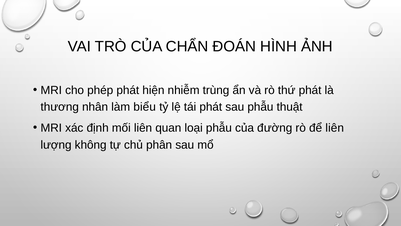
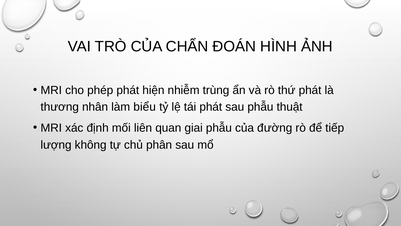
loại: loại -> giai
để liên: liên -> tiếp
